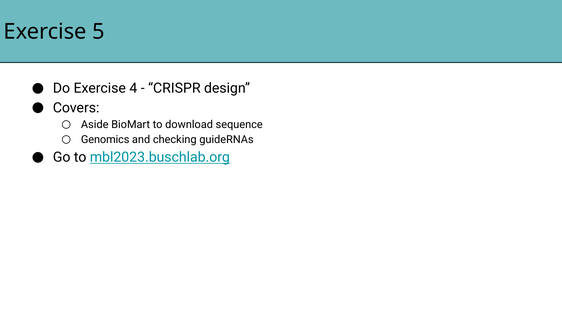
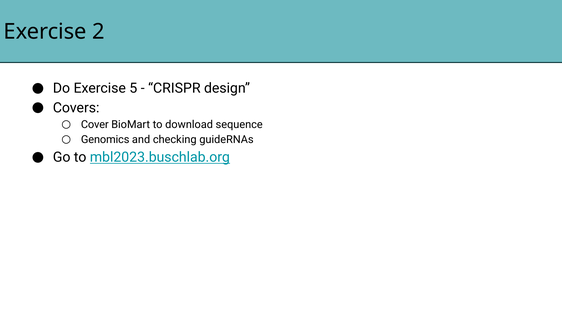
5: 5 -> 2
4: 4 -> 5
Aside: Aside -> Cover
